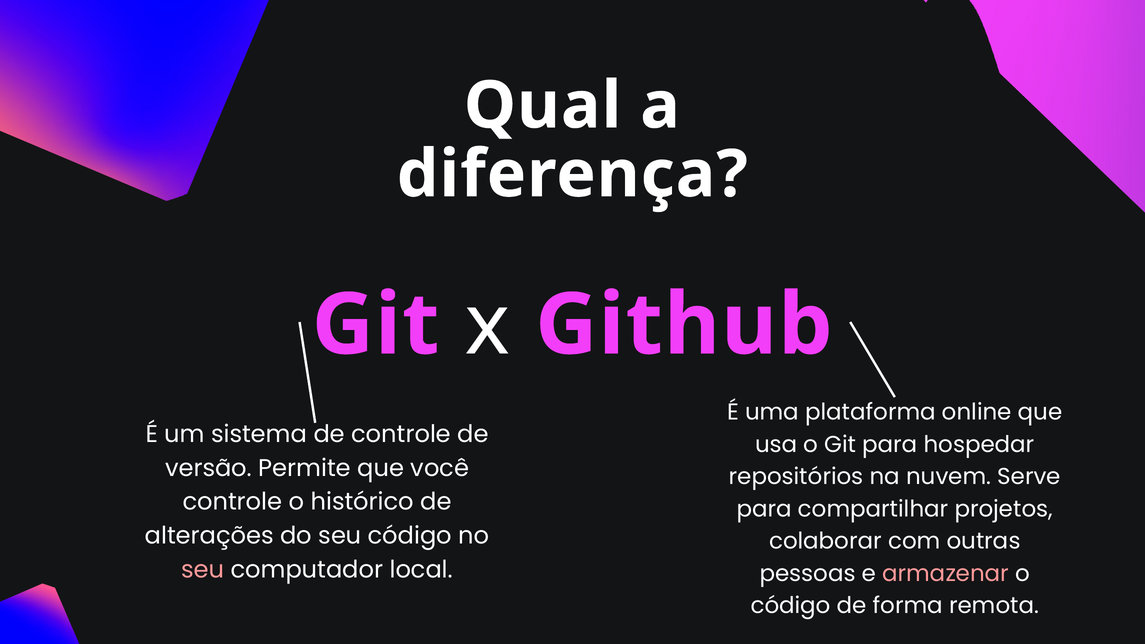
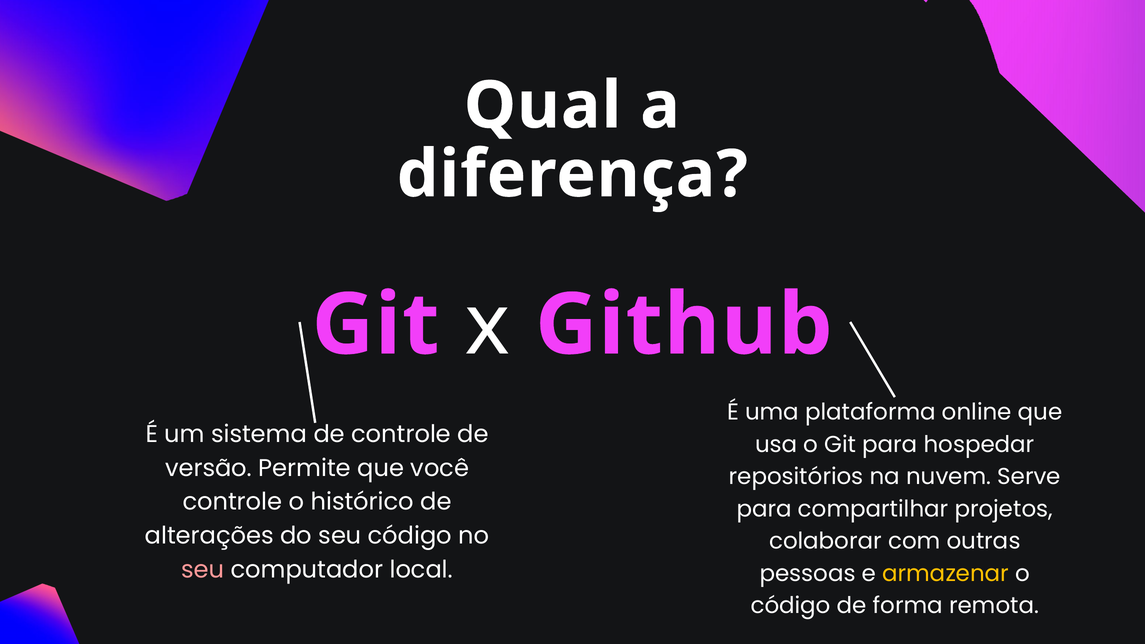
armazenar colour: pink -> yellow
